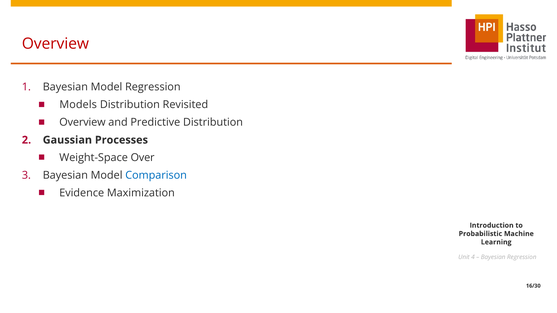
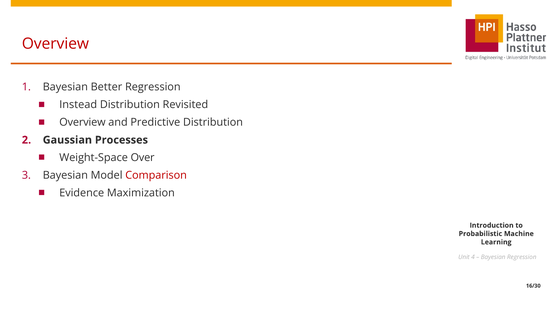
Model at (107, 87): Model -> Better
Models: Models -> Instead
Comparison colour: blue -> red
